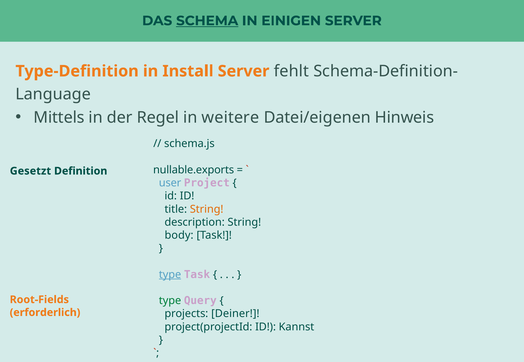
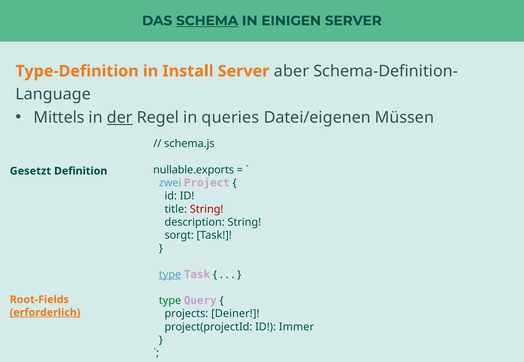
fehlt: fehlt -> aber
der underline: none -> present
weitere: weitere -> queries
Hinweis: Hinweis -> Müssen
user: user -> zwei
String at (207, 210) colour: orange -> red
body: body -> sorgt
erforderlich underline: none -> present
Kannst: Kannst -> Immer
